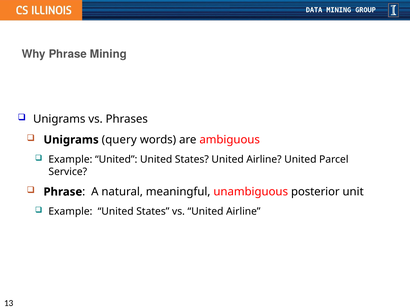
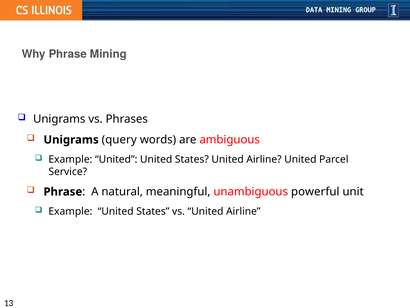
posterior: posterior -> powerful
